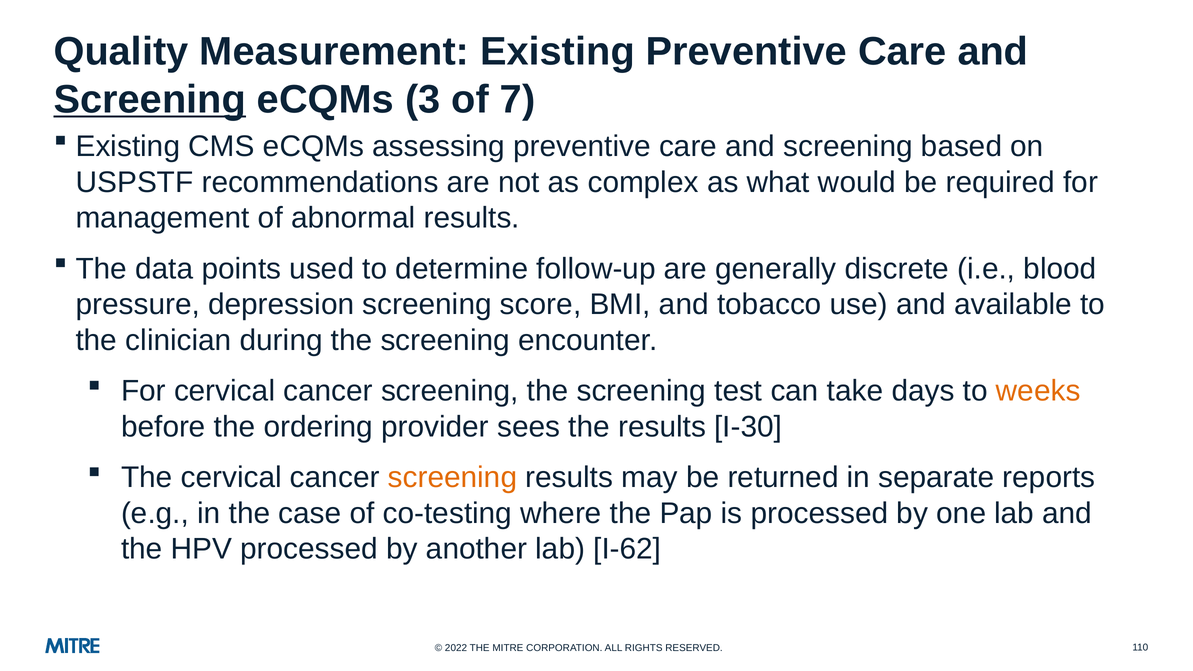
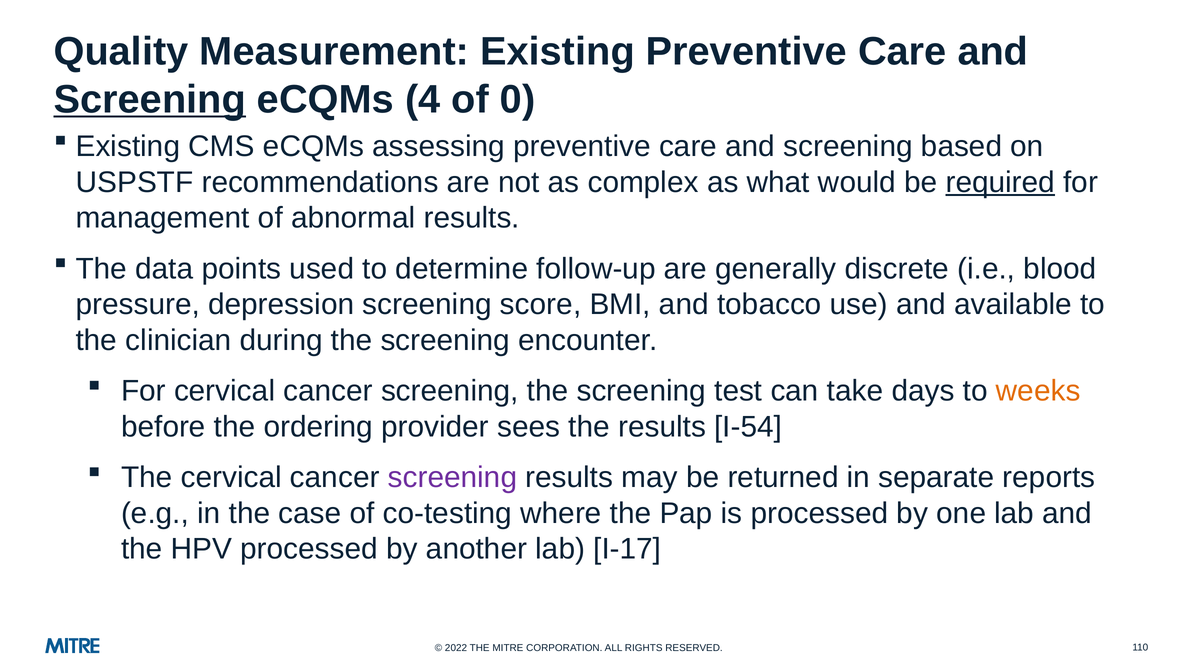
3: 3 -> 4
7: 7 -> 0
required underline: none -> present
I-30: I-30 -> I-54
screening at (452, 478) colour: orange -> purple
I-62: I-62 -> I-17
